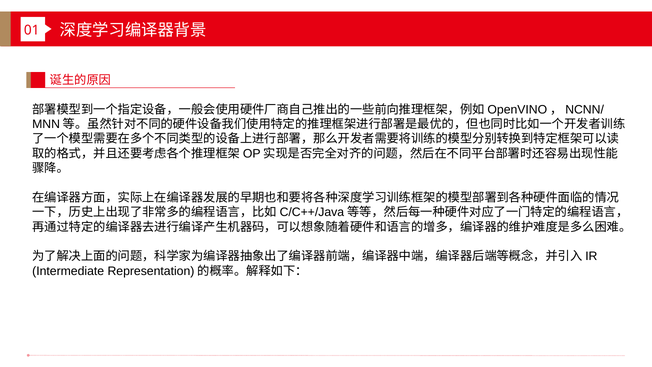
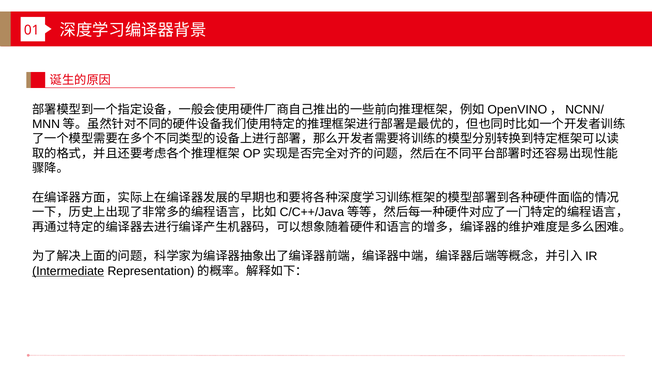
Intermediate underline: none -> present
